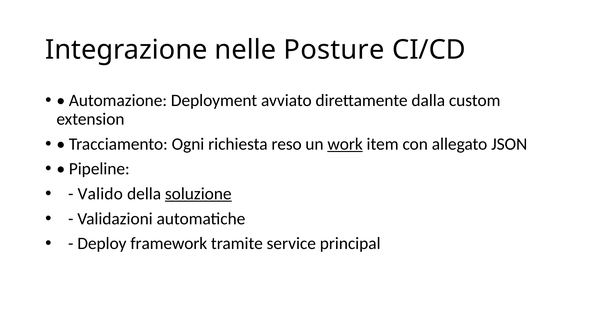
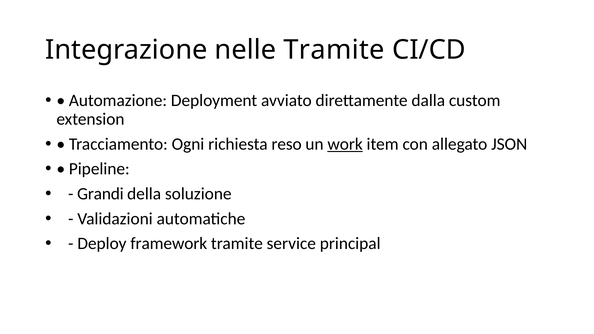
nelle Posture: Posture -> Tramite
Valido: Valido -> Grandi
soluzione underline: present -> none
